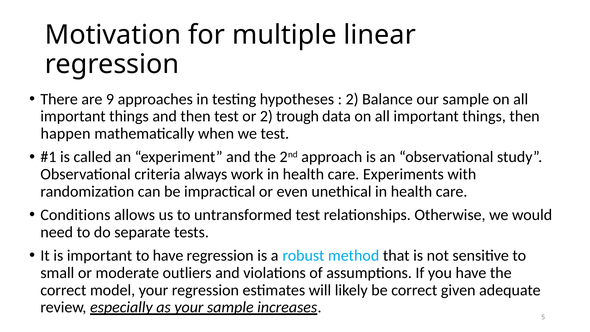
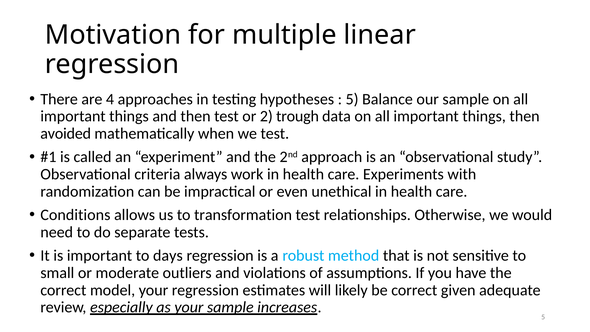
9: 9 -> 4
2 at (352, 99): 2 -> 5
happen: happen -> avoided
untransformed: untransformed -> transformation
to have: have -> days
